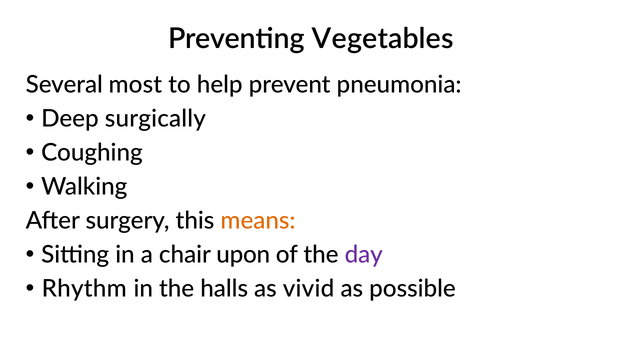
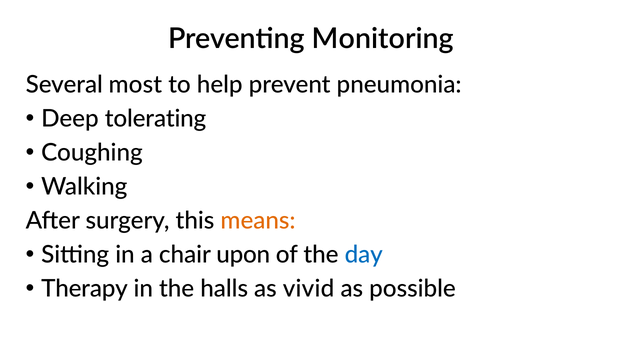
Vegetables: Vegetables -> Monitoring
surgically: surgically -> tolerating
day colour: purple -> blue
Rhythm: Rhythm -> Therapy
